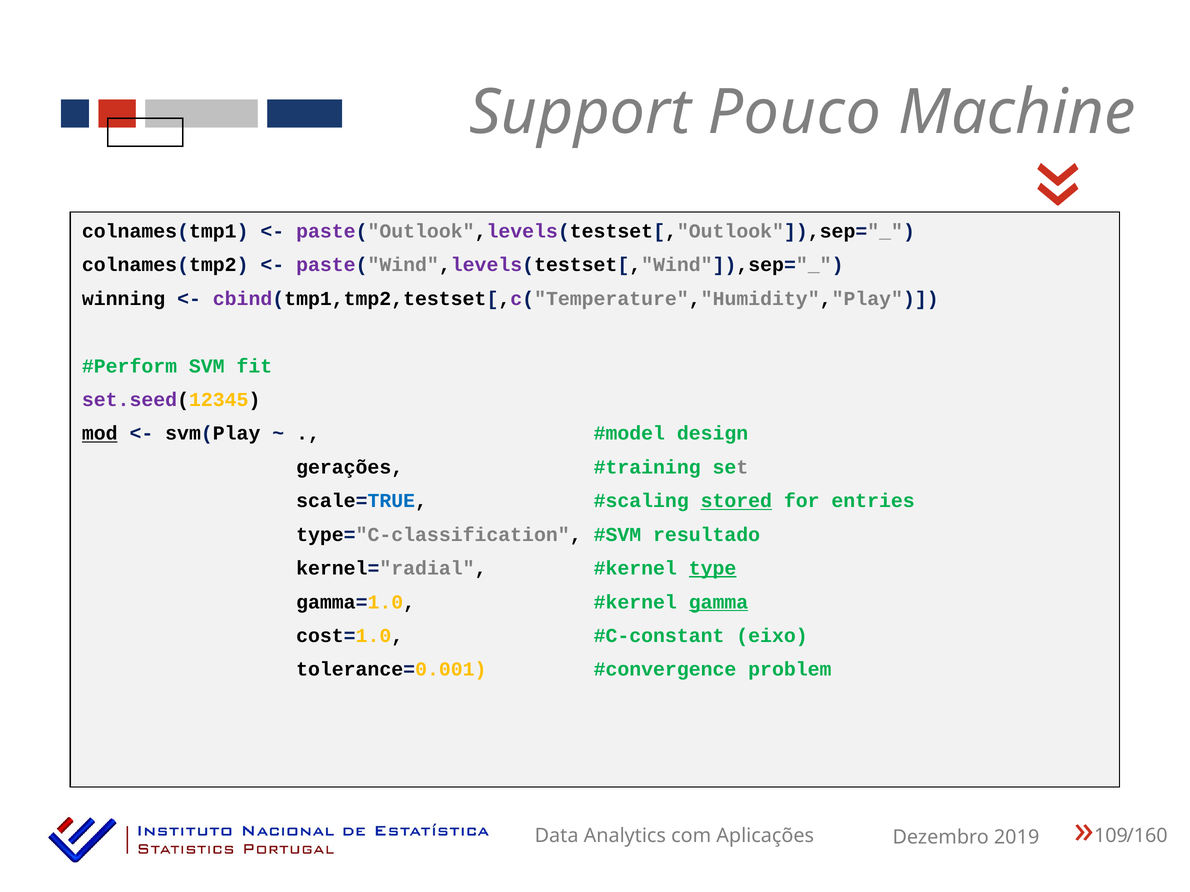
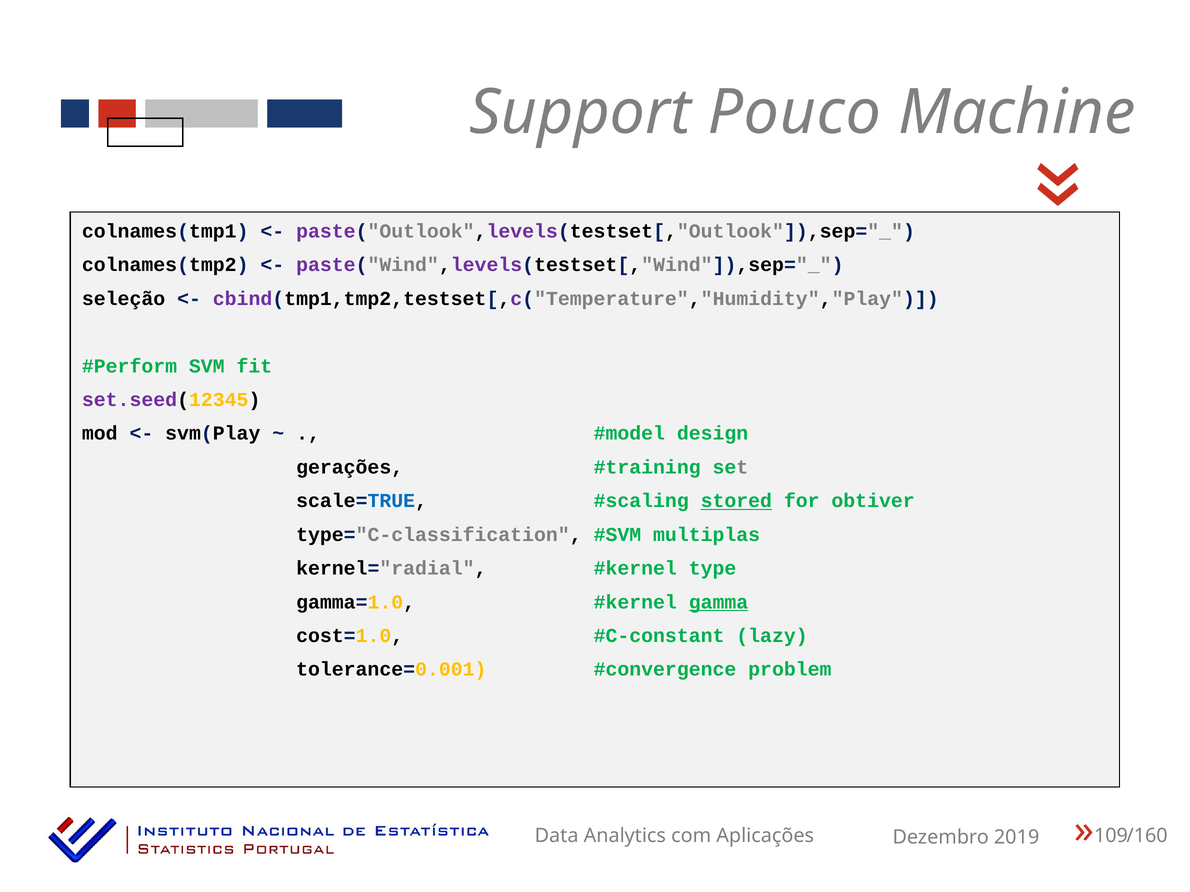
winning: winning -> seleção
mod underline: present -> none
entries: entries -> obtiver
resultado: resultado -> multiplas
type underline: present -> none
eixo: eixo -> lazy
